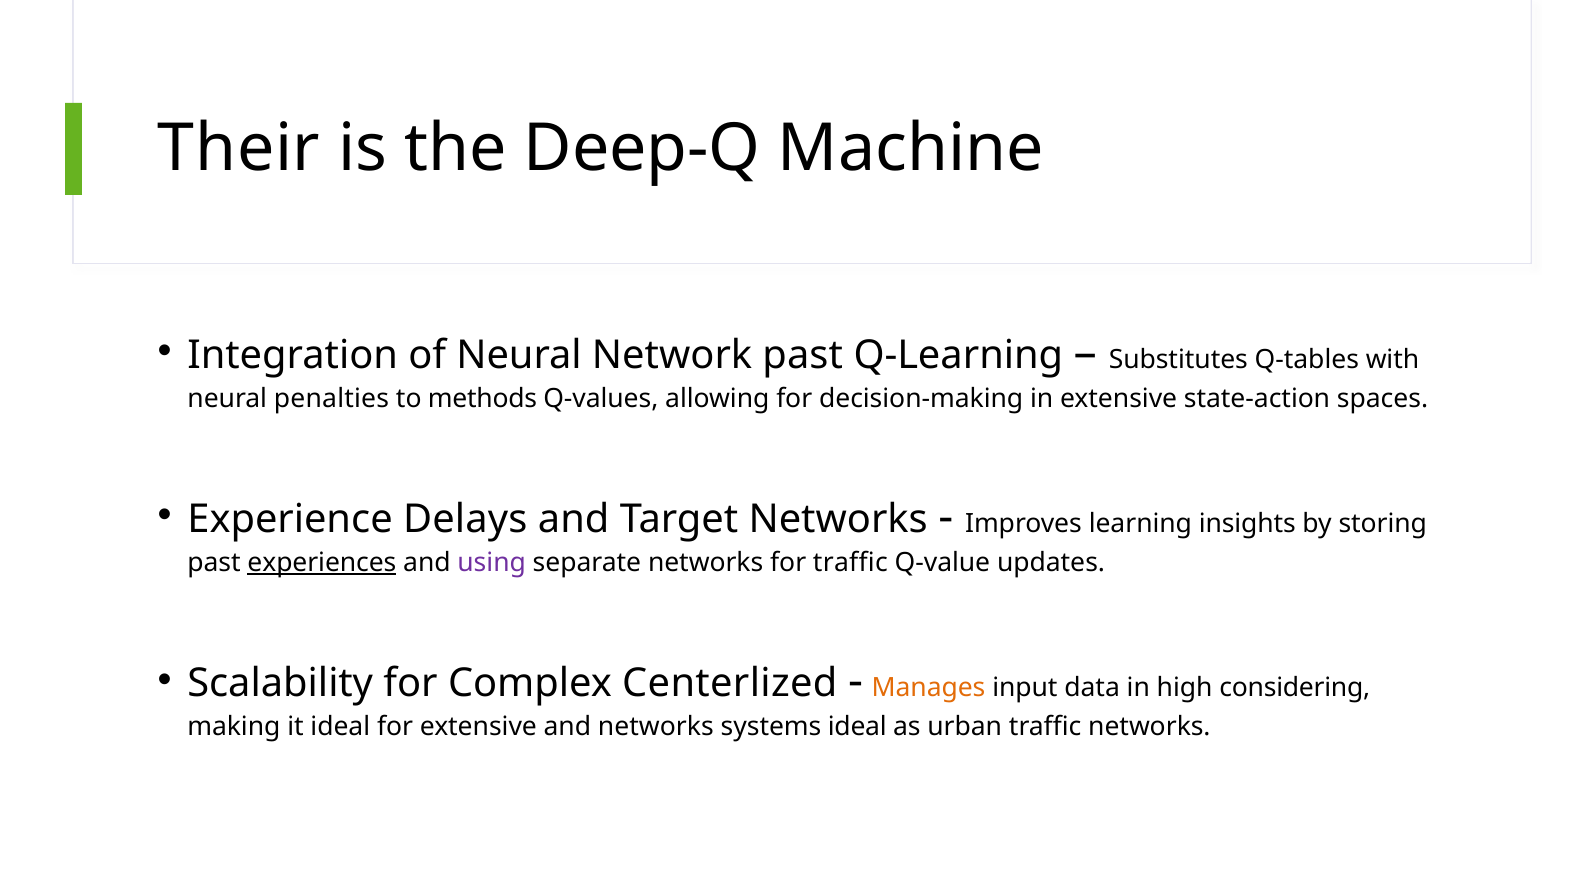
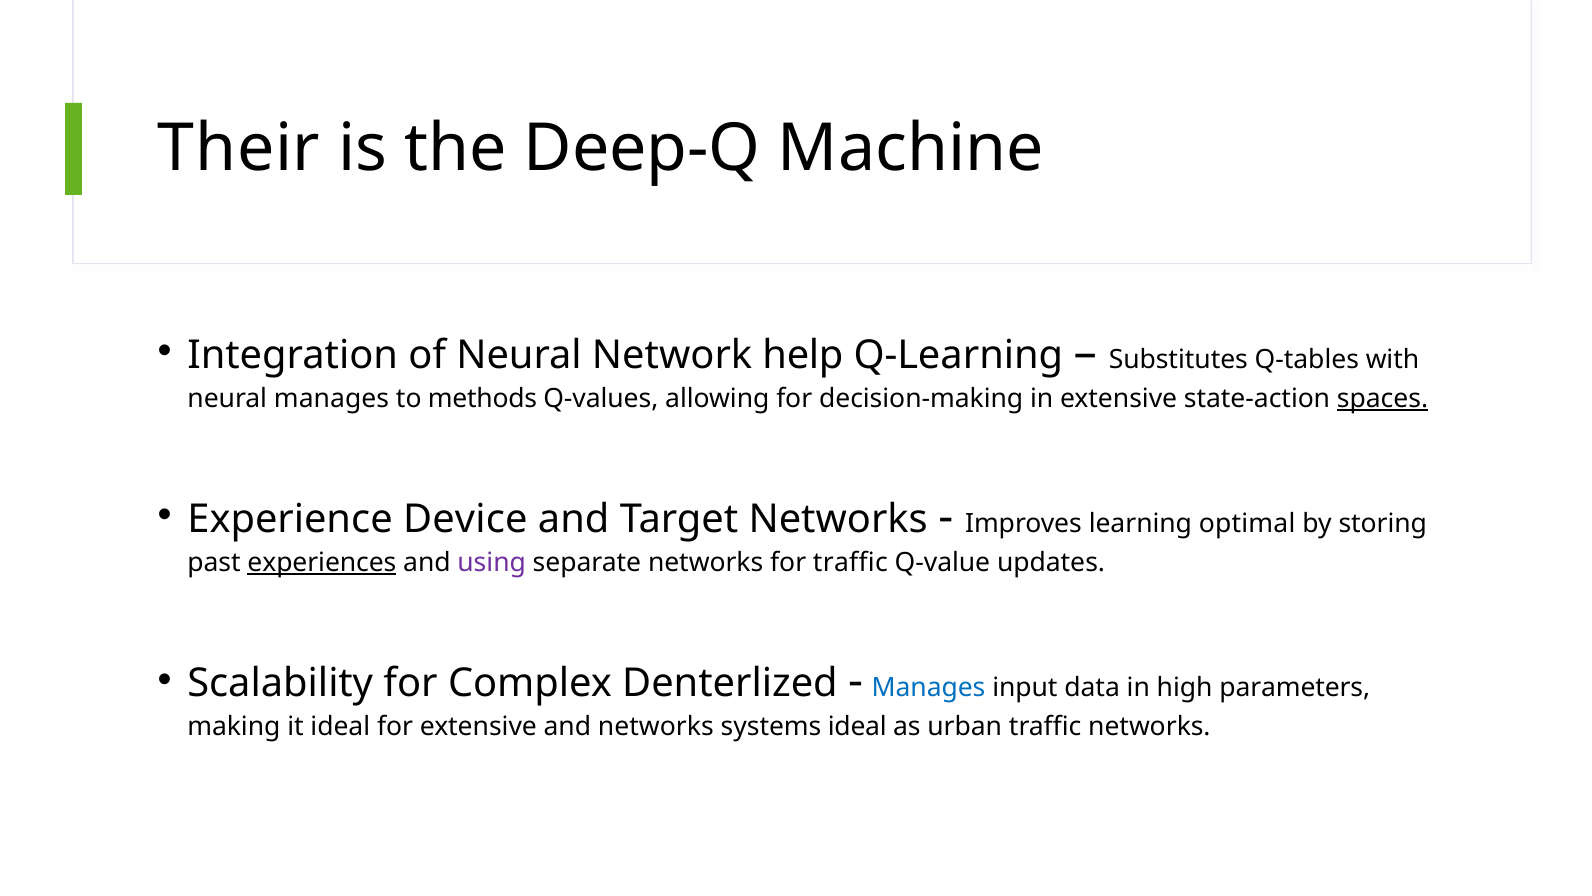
Network past: past -> help
neural penalties: penalties -> manages
spaces underline: none -> present
Delays: Delays -> Device
insights: insights -> optimal
Centerlized: Centerlized -> Denterlized
Manages at (929, 688) colour: orange -> blue
considering: considering -> parameters
